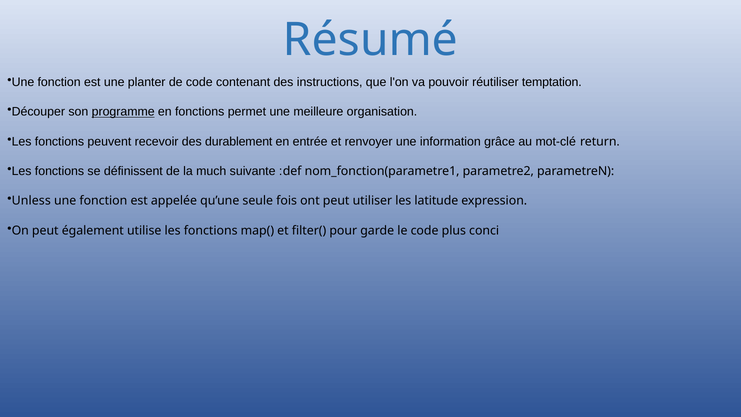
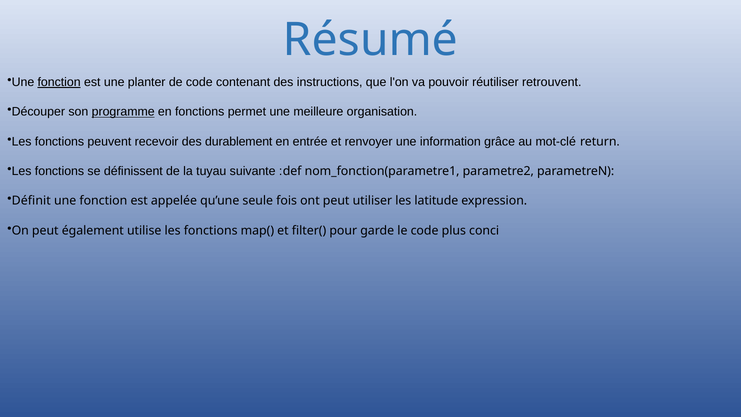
fonction at (59, 82) underline: none -> present
temptation: temptation -> retrouvent
much: much -> tuyau
Unless: Unless -> Définit
